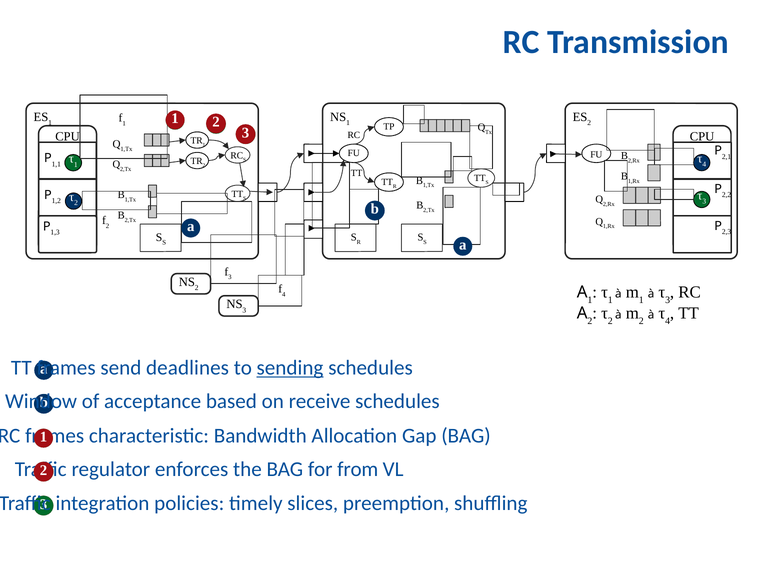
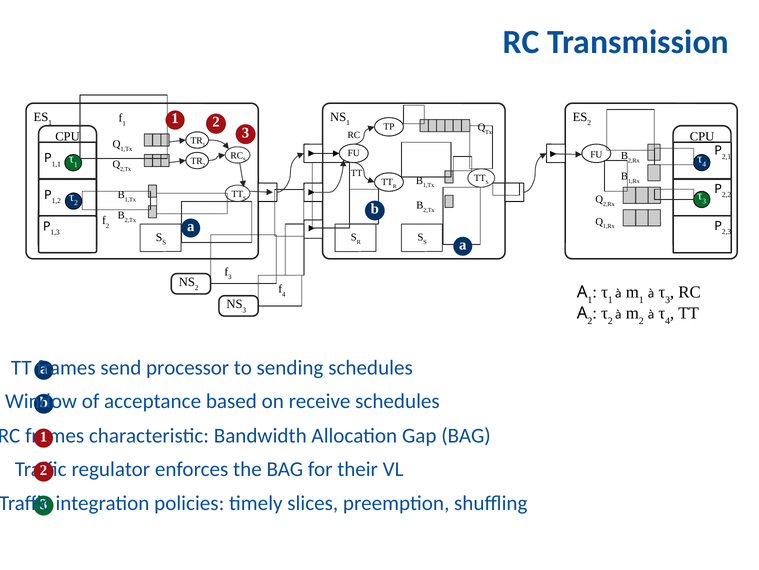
deadlines: deadlines -> processor
sending underline: present -> none
from: from -> their
